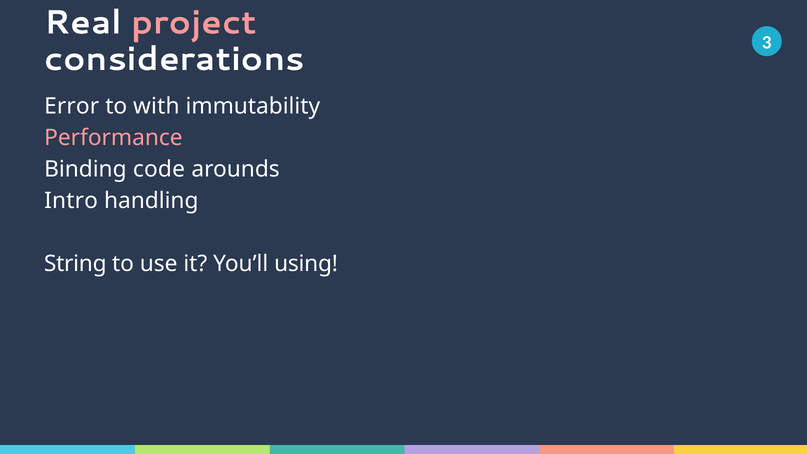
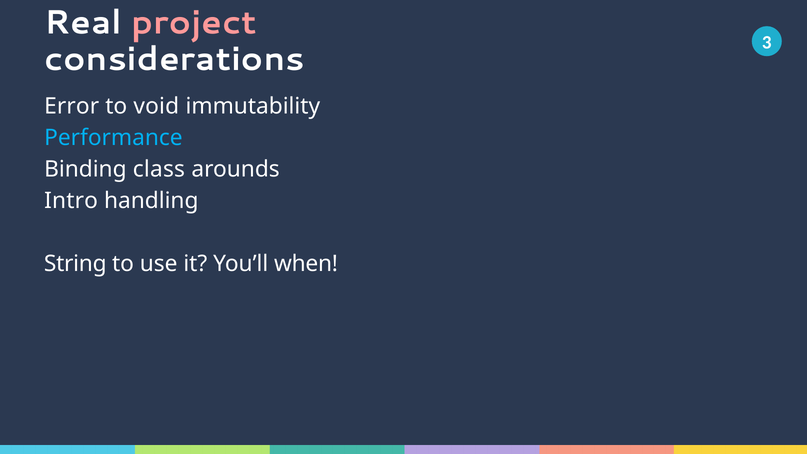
with: with -> void
Performance colour: pink -> light blue
code: code -> class
using: using -> when
